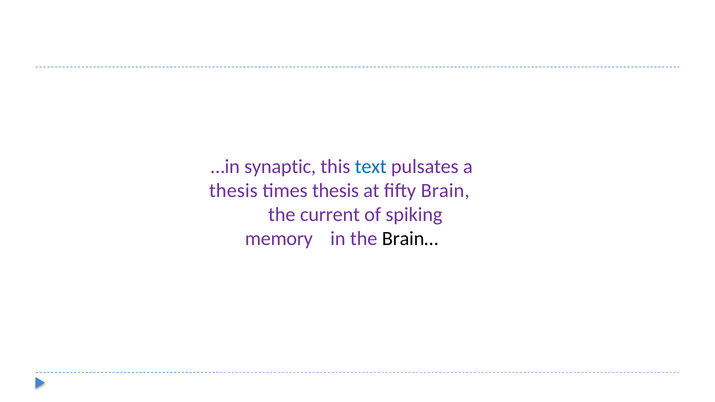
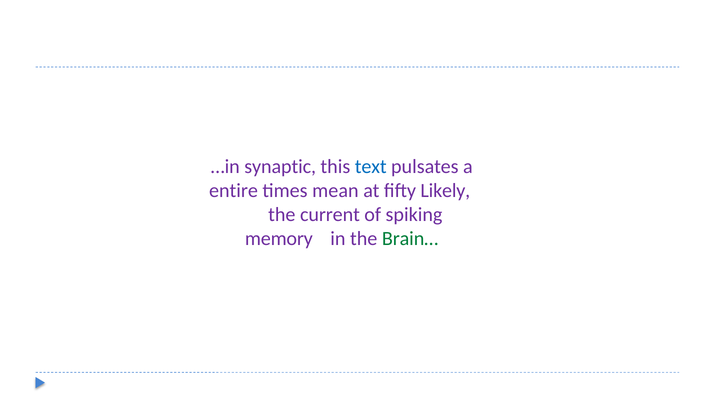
thesis at (233, 191): thesis -> entire
times thesis: thesis -> mean
Brain: Brain -> Likely
Brain… colour: black -> green
